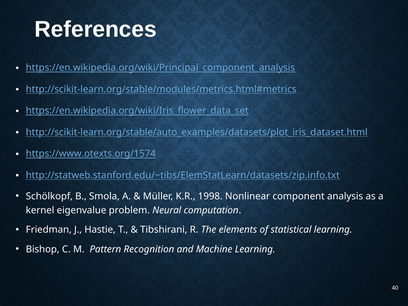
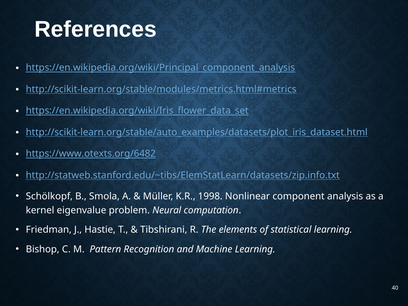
https://www.otexts.org/1574: https://www.otexts.org/1574 -> https://www.otexts.org/6482
